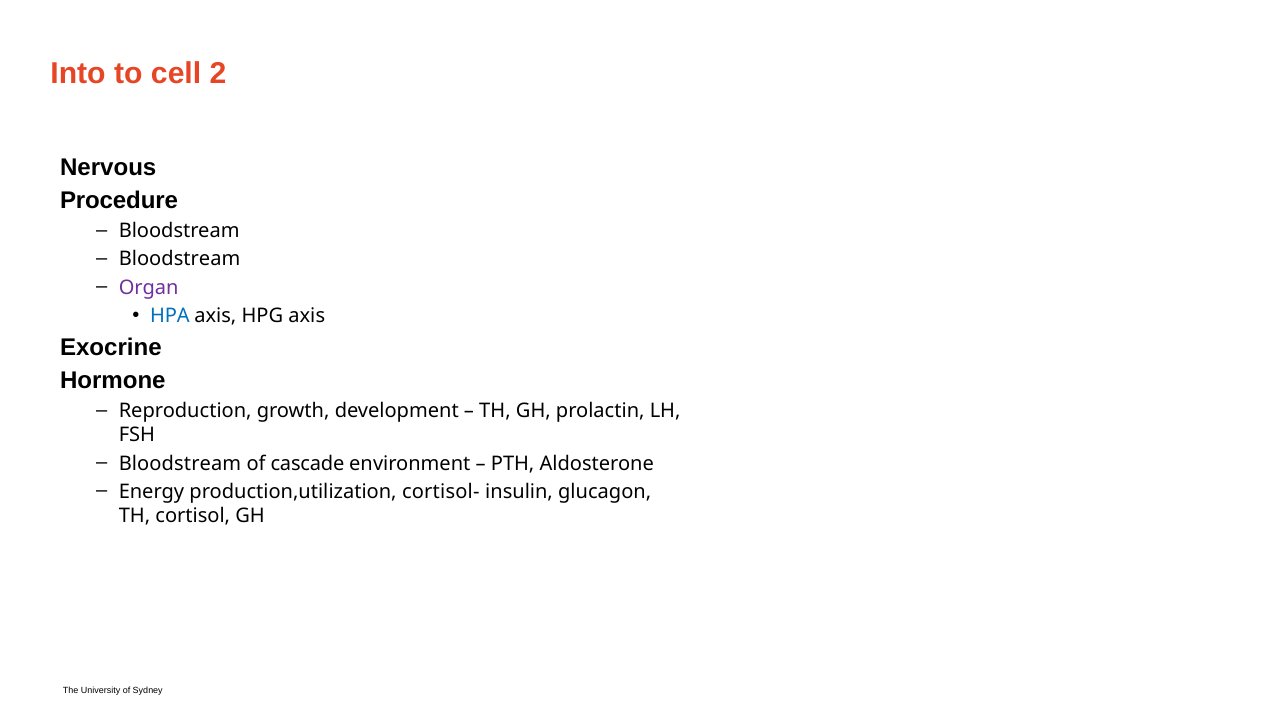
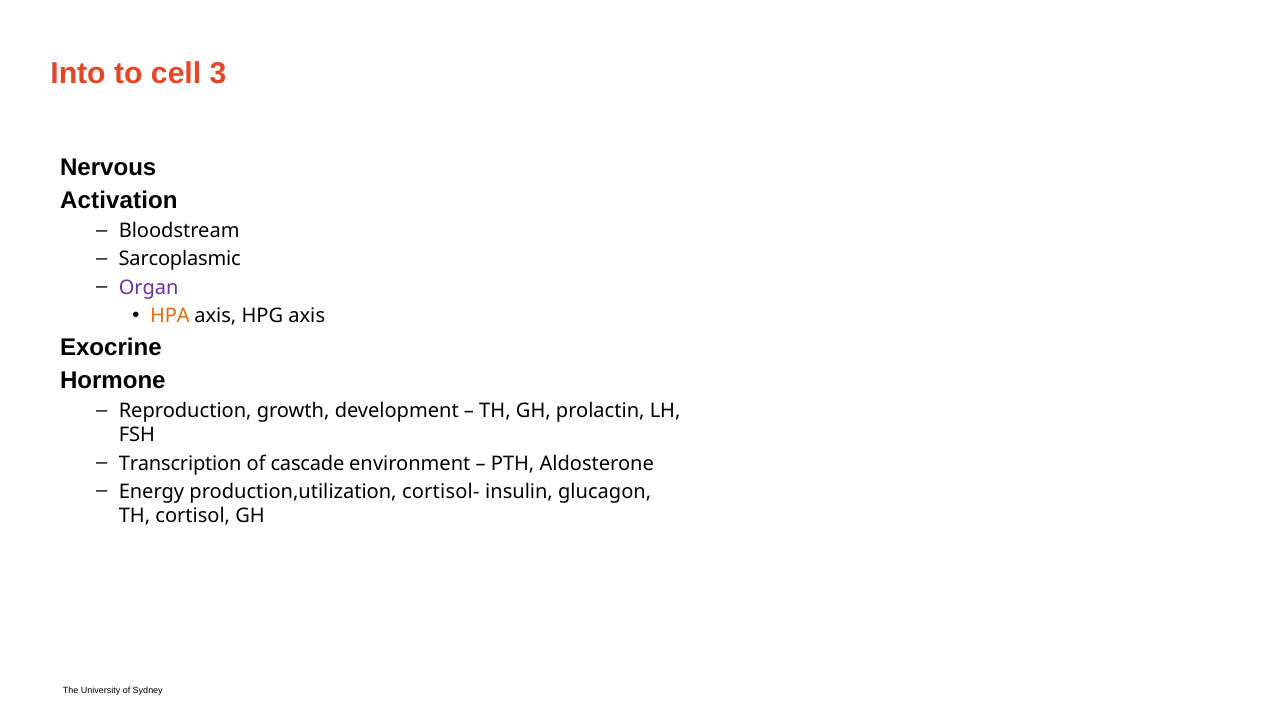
2: 2 -> 3
Procedure: Procedure -> Activation
Bloodstream at (180, 259): Bloodstream -> Sarcoplasmic
HPA colour: blue -> orange
Bloodstream at (180, 463): Bloodstream -> Transcription
